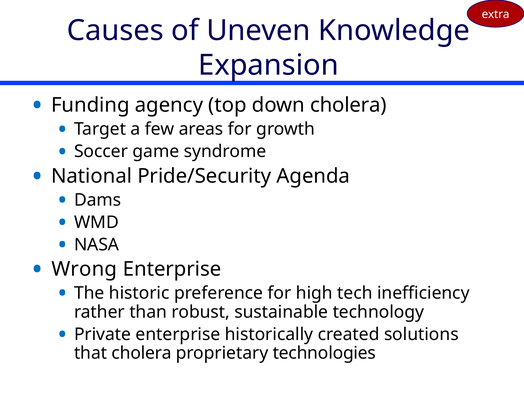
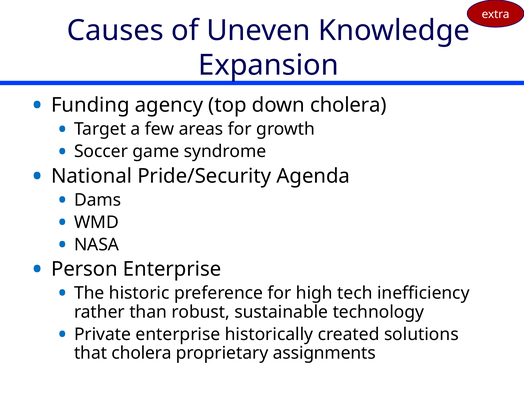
Wrong: Wrong -> Person
technologies: technologies -> assignments
